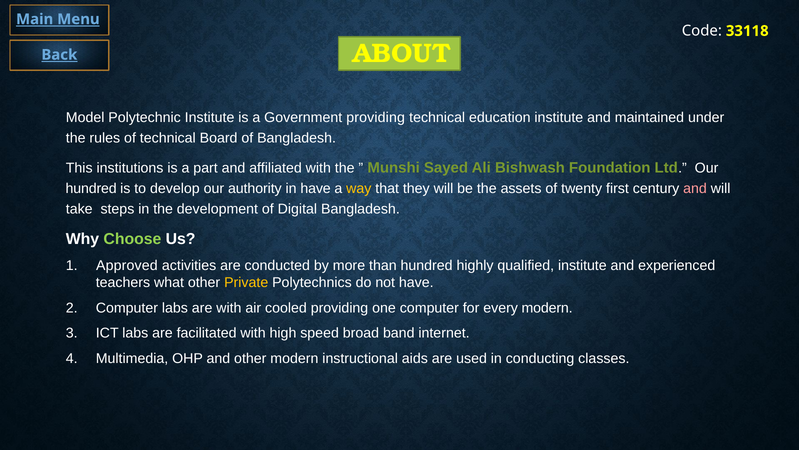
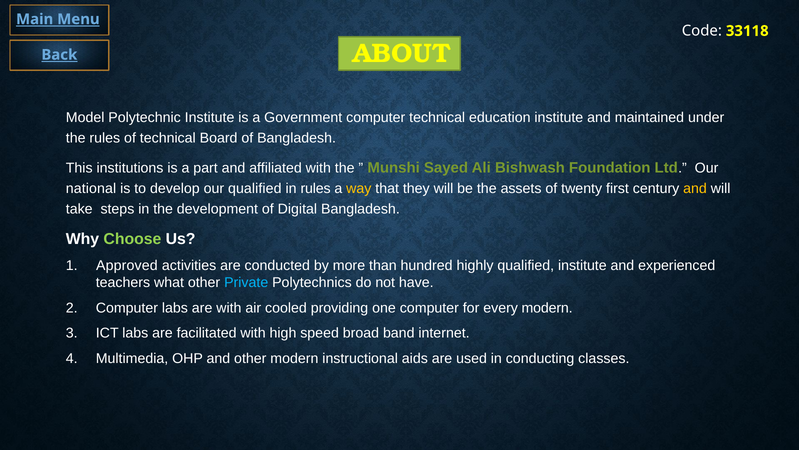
Government providing: providing -> computer
hundred at (91, 188): hundred -> national
our authority: authority -> qualified
in have: have -> rules
and at (695, 188) colour: pink -> yellow
Private colour: yellow -> light blue
